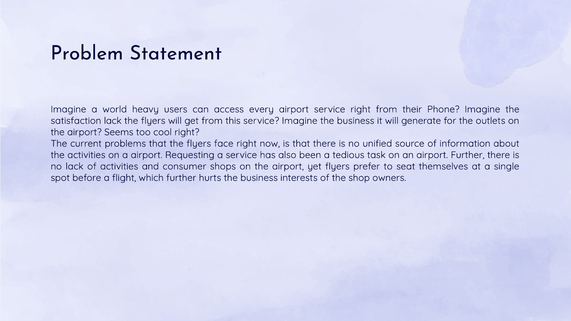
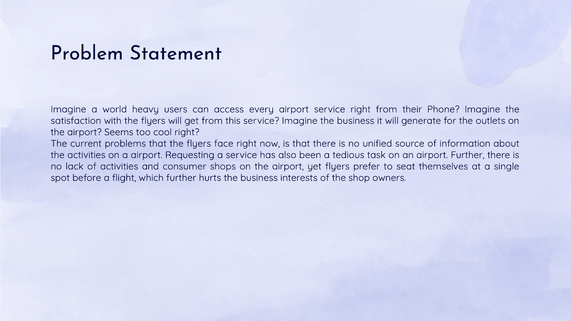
satisfaction lack: lack -> with
